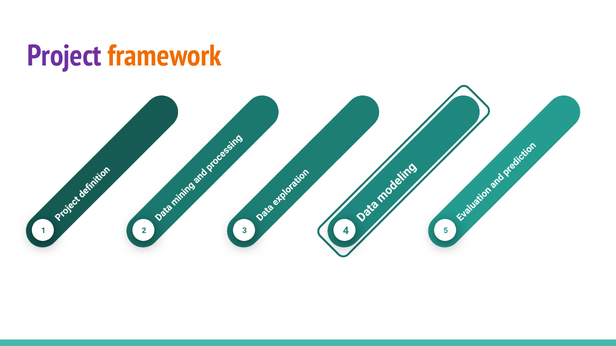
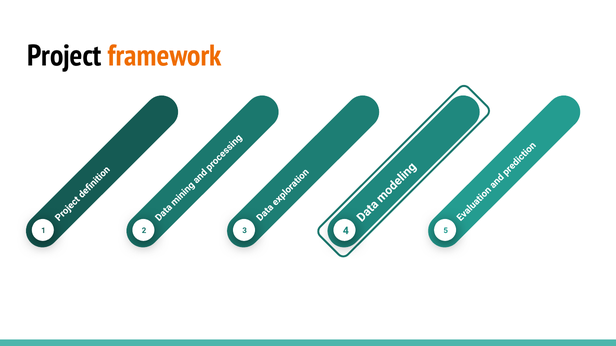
Project colour: purple -> black
